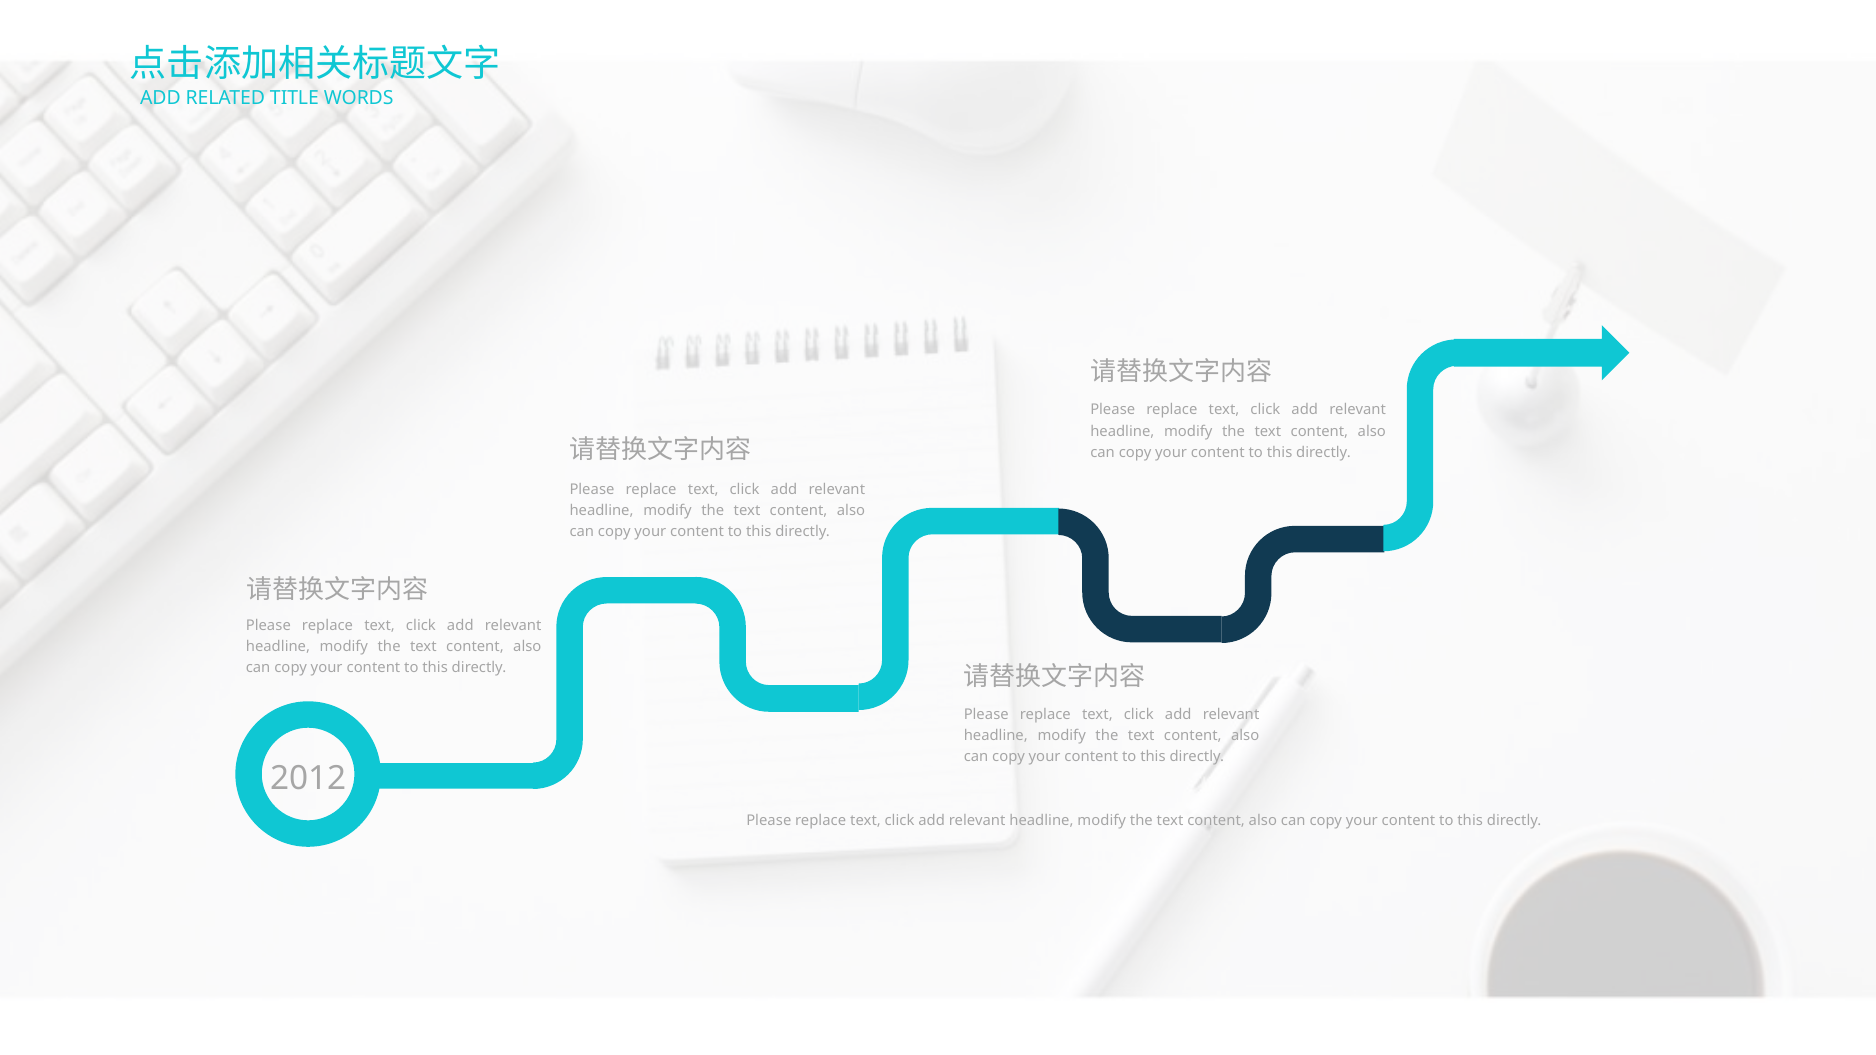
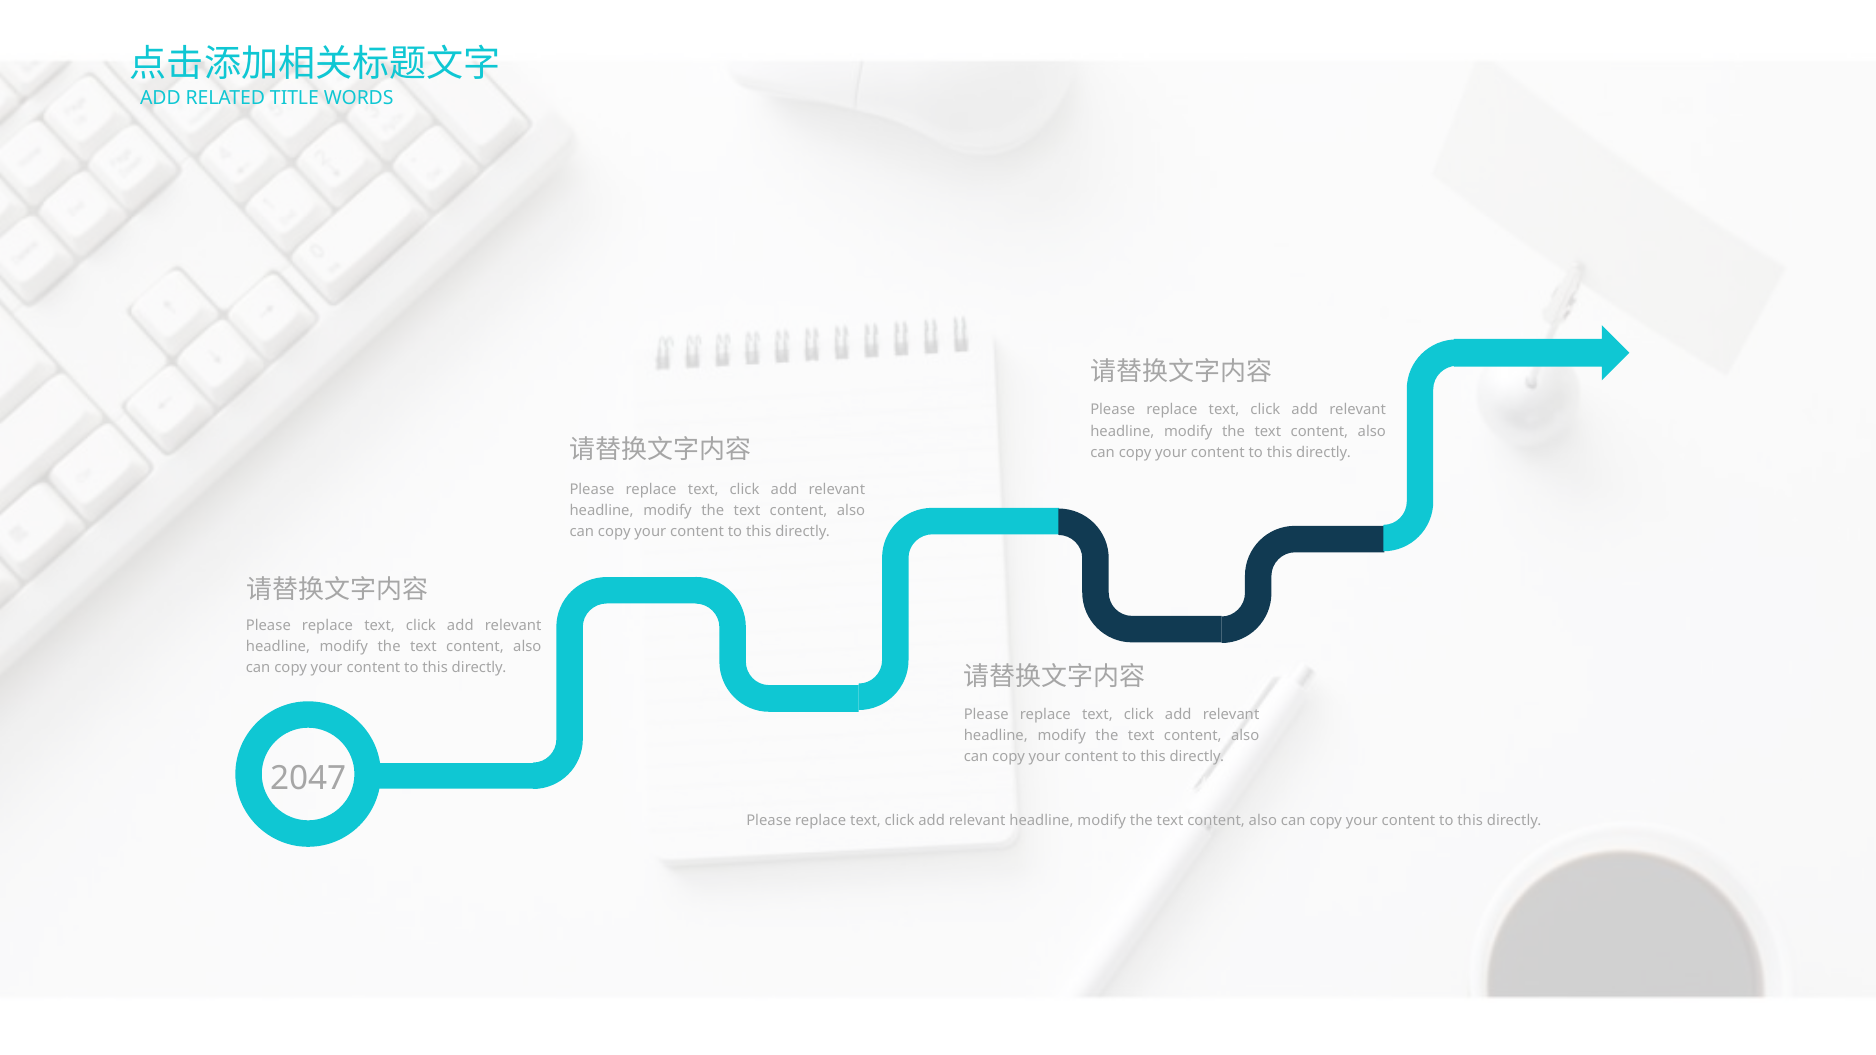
2012: 2012 -> 2047
